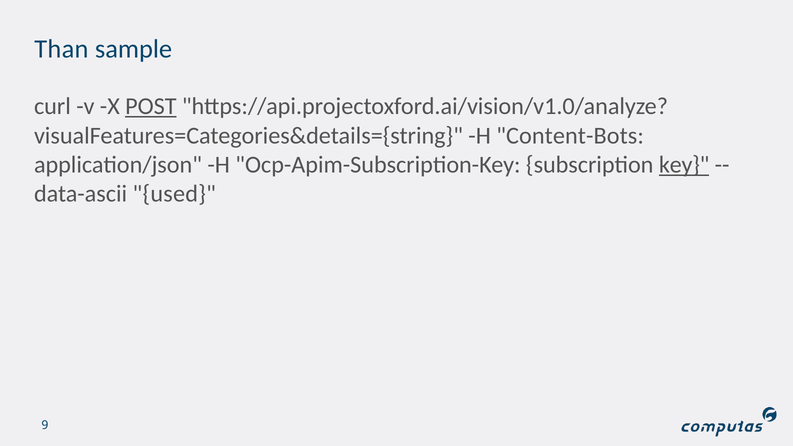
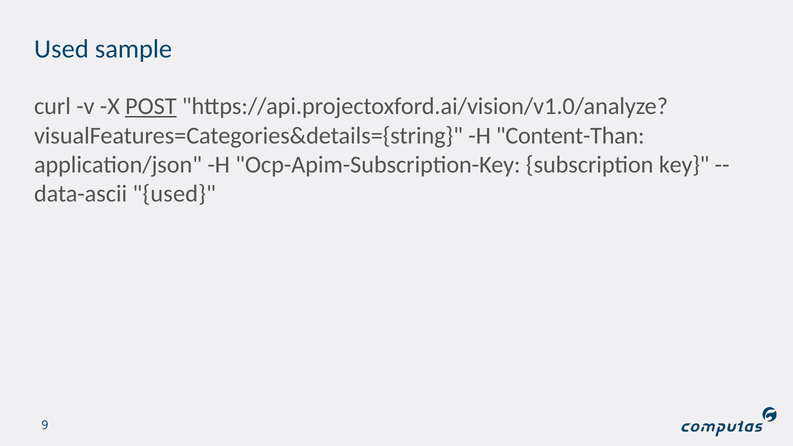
Than at (61, 49): Than -> Used
Content-Bots: Content-Bots -> Content-Than
key underline: present -> none
